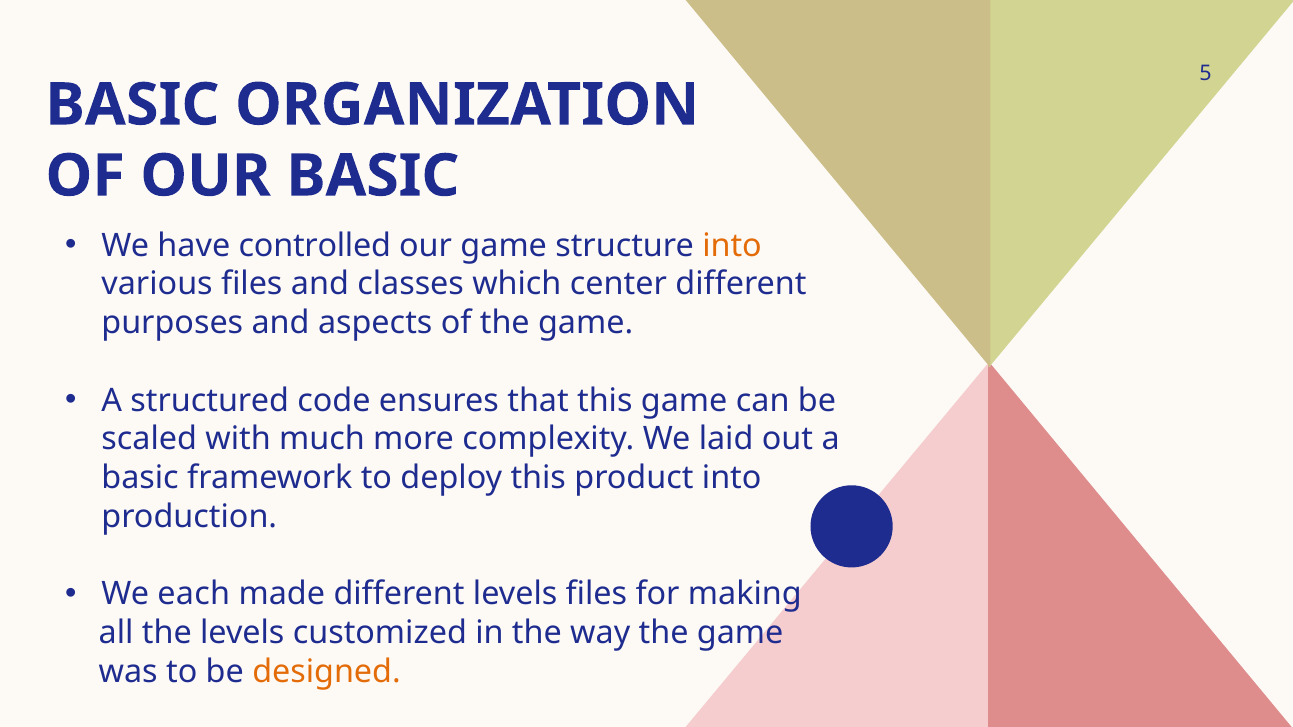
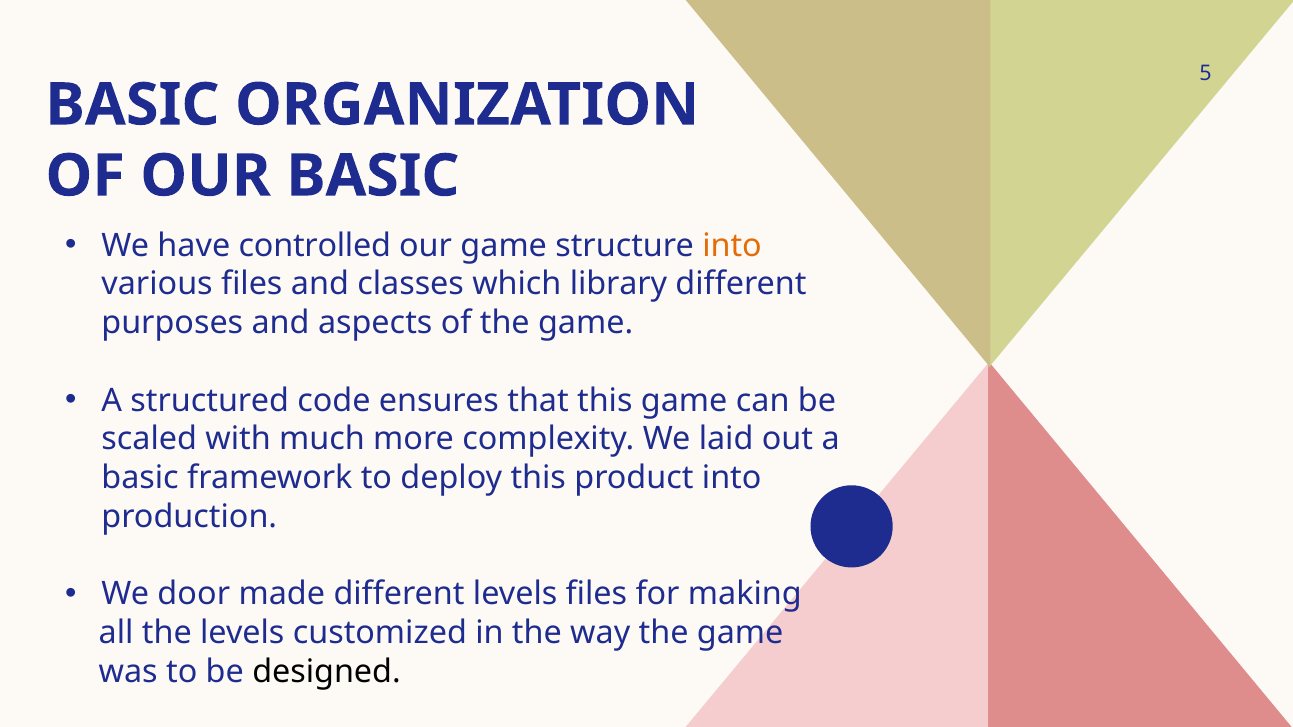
center: center -> library
each: each -> door
designed colour: orange -> black
